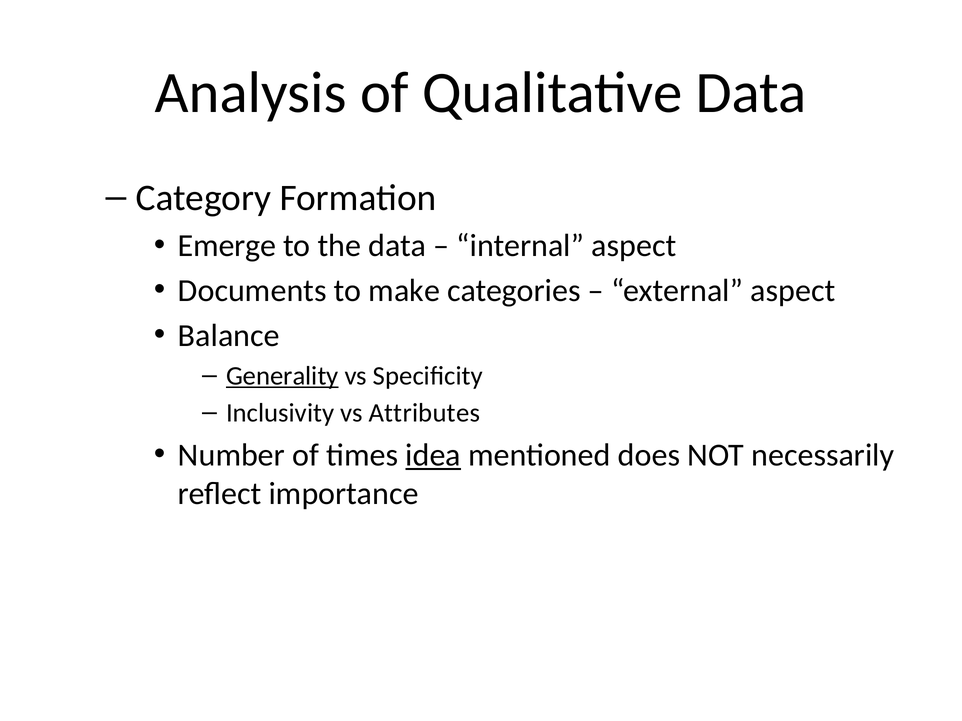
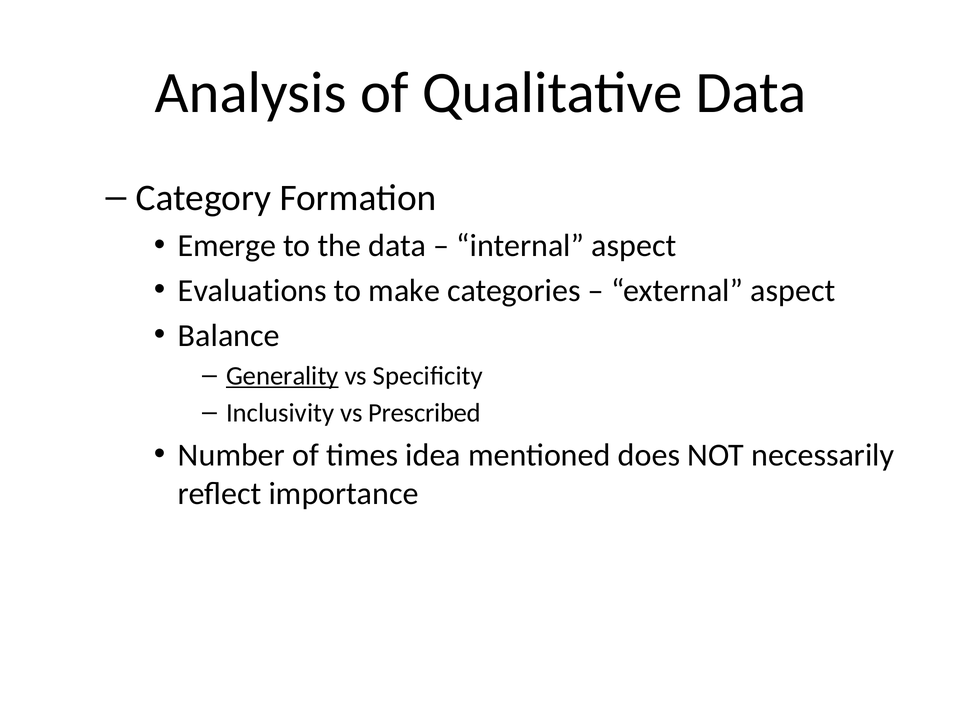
Documents: Documents -> Evaluations
Attributes: Attributes -> Prescribed
idea underline: present -> none
